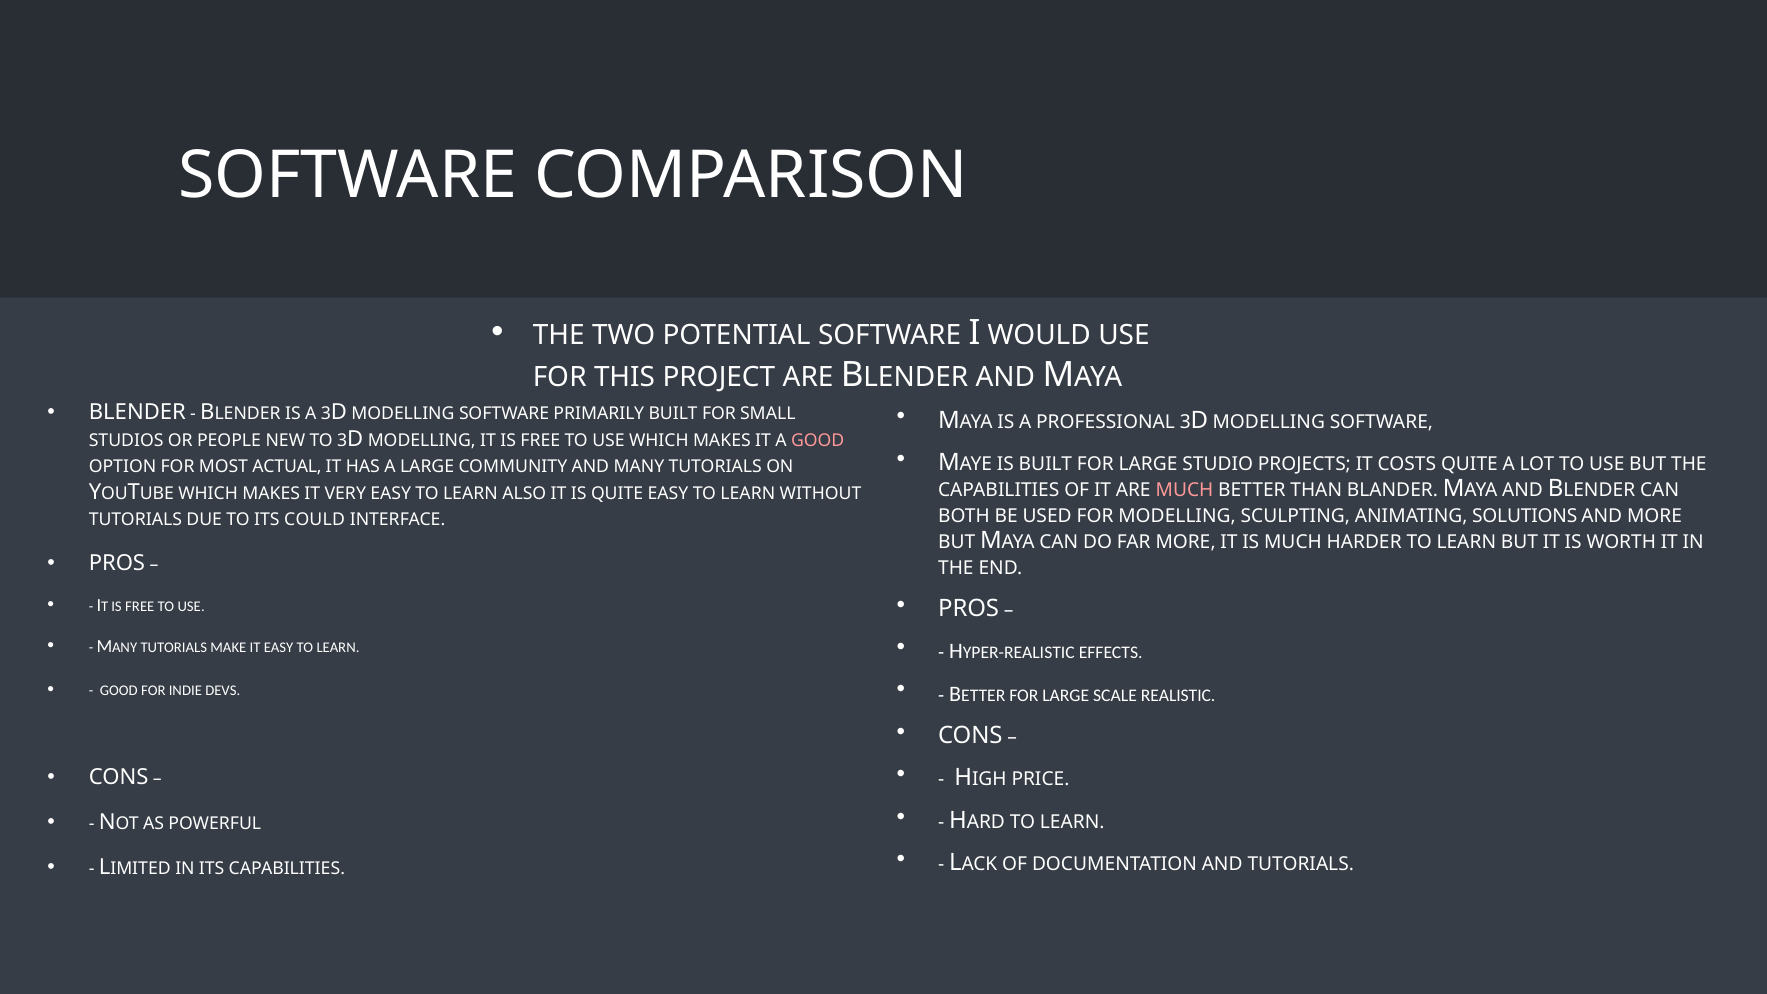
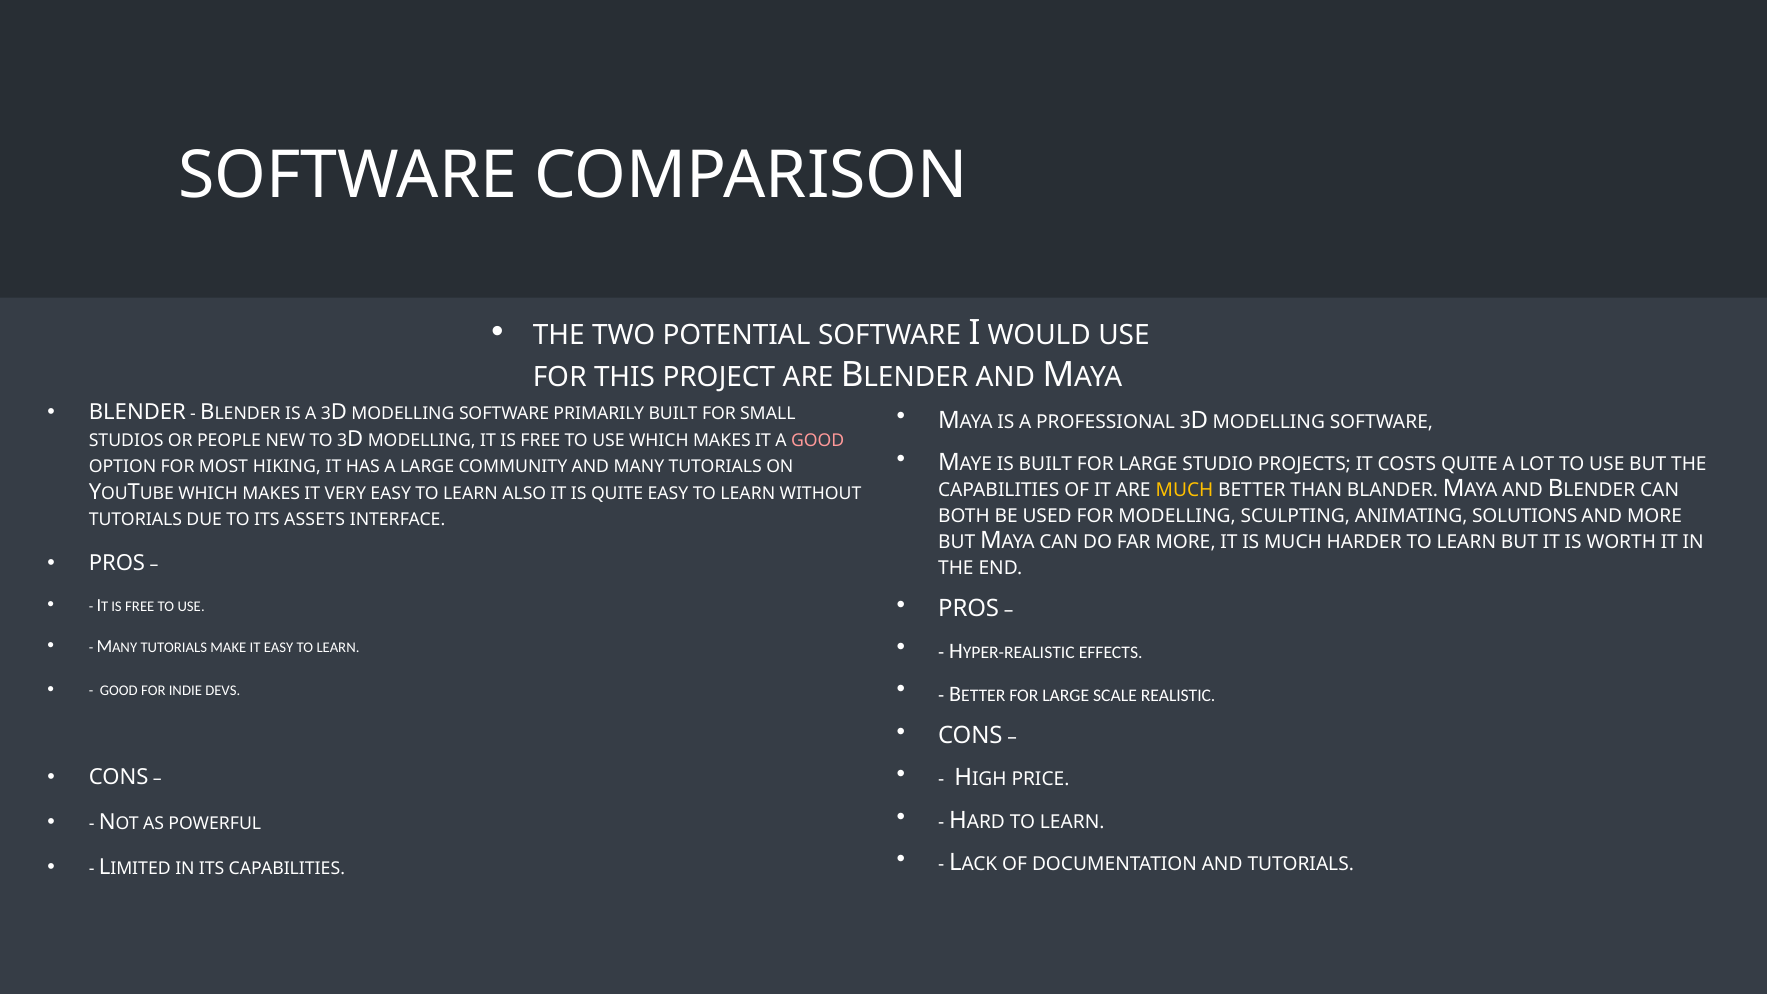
ACTUAL: ACTUAL -> HIKING
MUCH at (1185, 490) colour: pink -> yellow
COULD: COULD -> ASSETS
